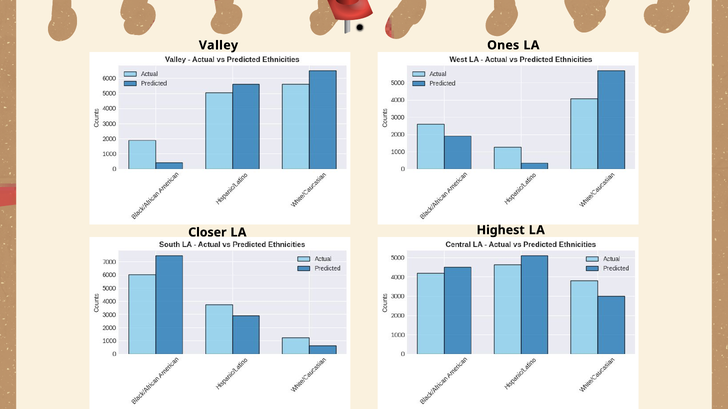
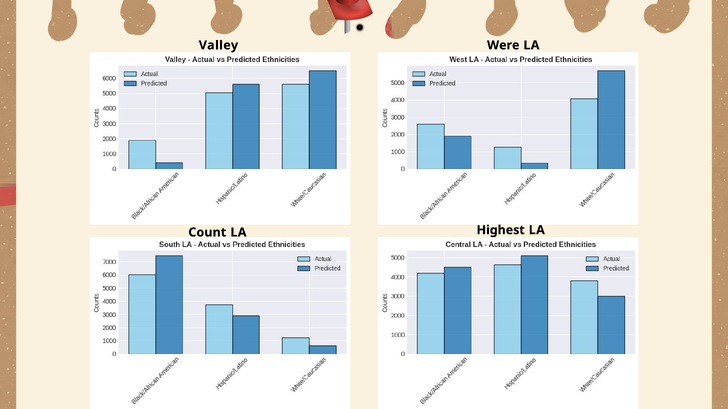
Ones: Ones -> Were
Closer: Closer -> Count
